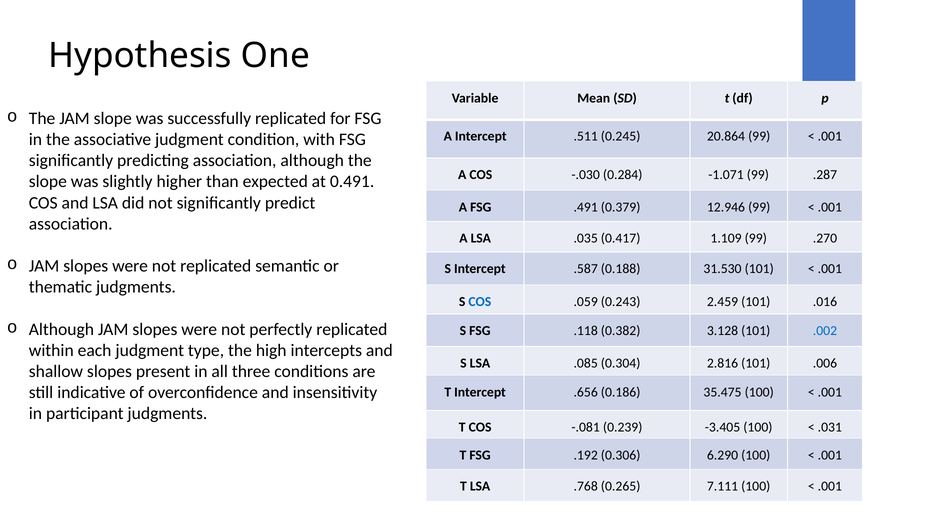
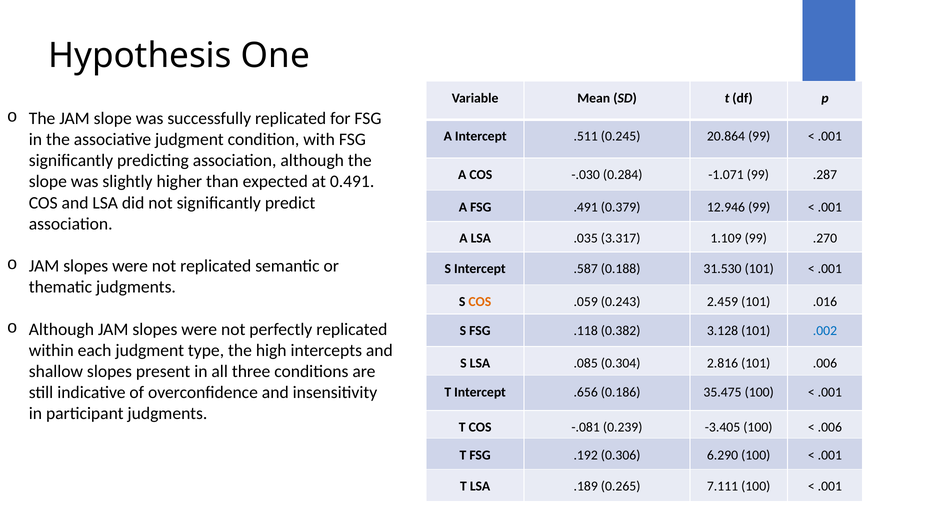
0.417: 0.417 -> 3.317
COS at (480, 302) colour: blue -> orange
.031 at (830, 427): .031 -> .006
.768: .768 -> .189
